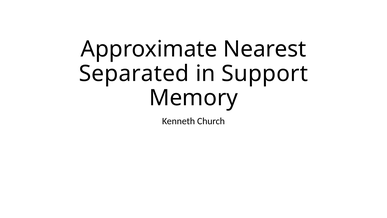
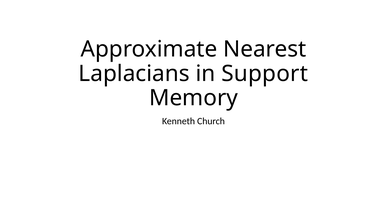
Separated: Separated -> Laplacians
